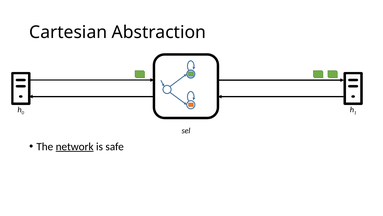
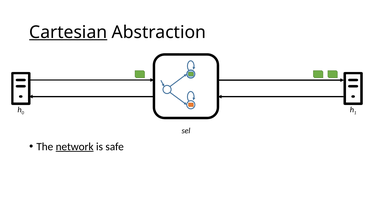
Cartesian underline: none -> present
